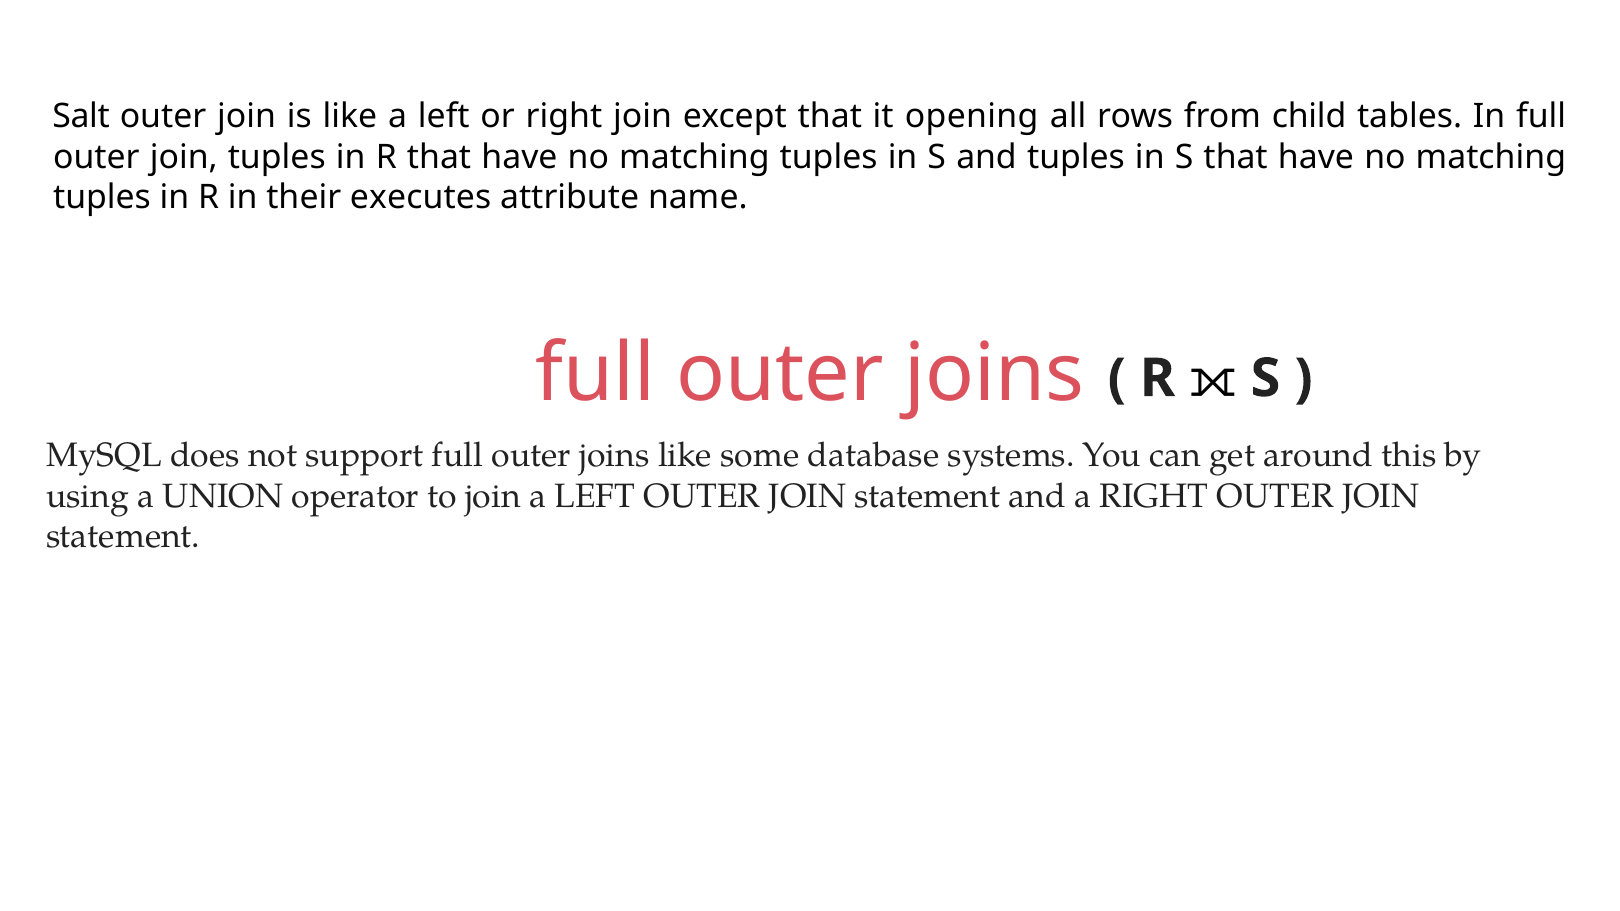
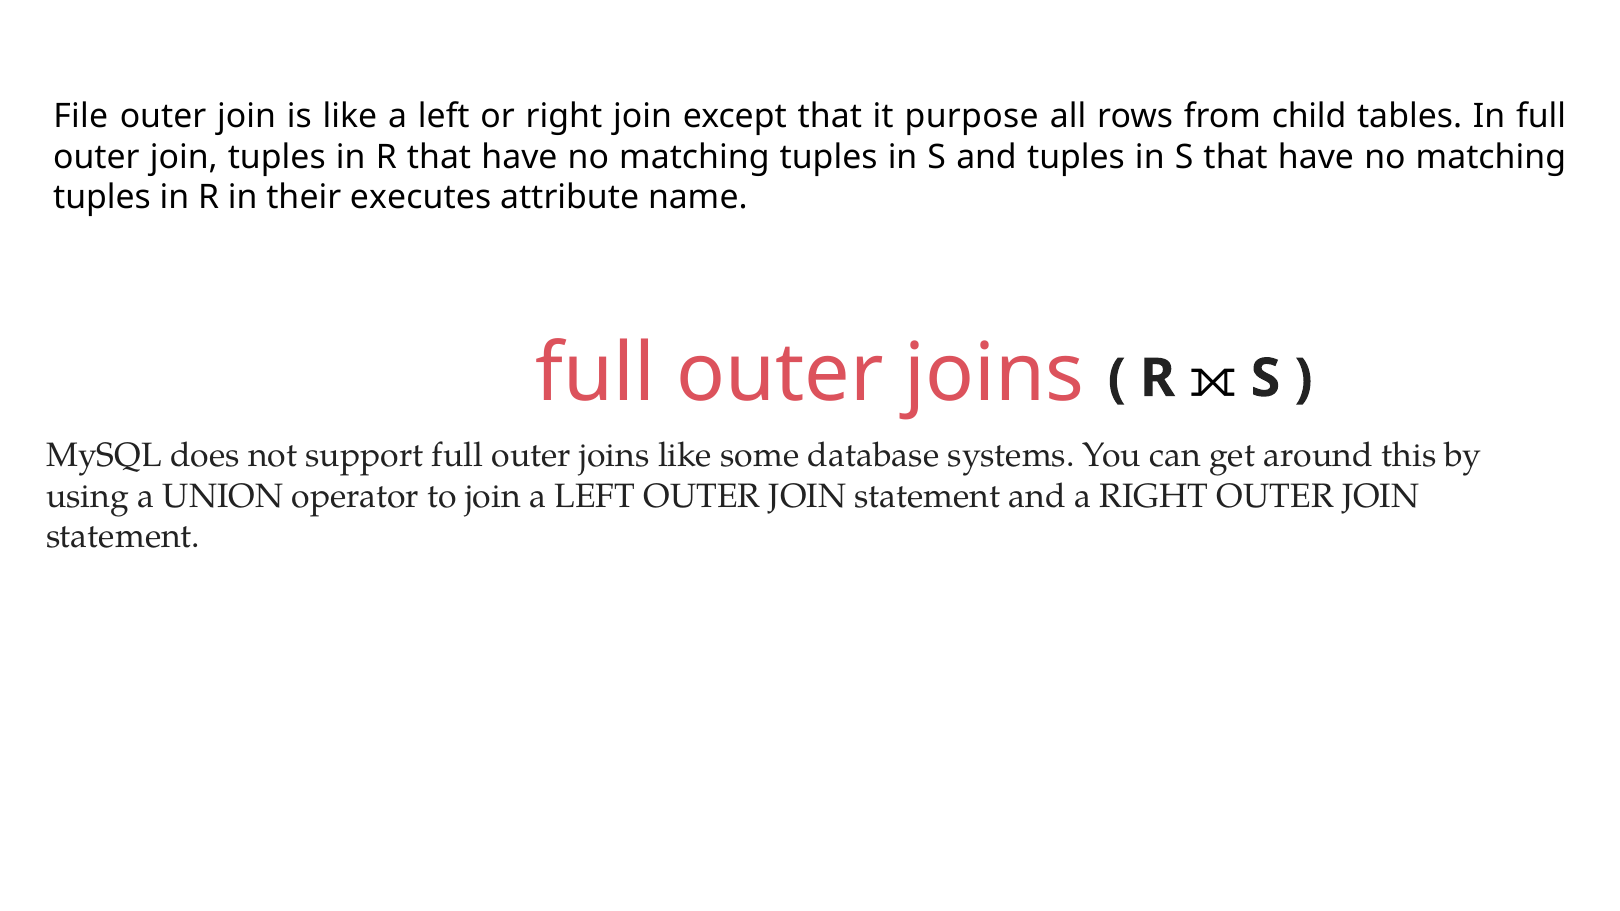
Salt: Salt -> File
opening: opening -> purpose
